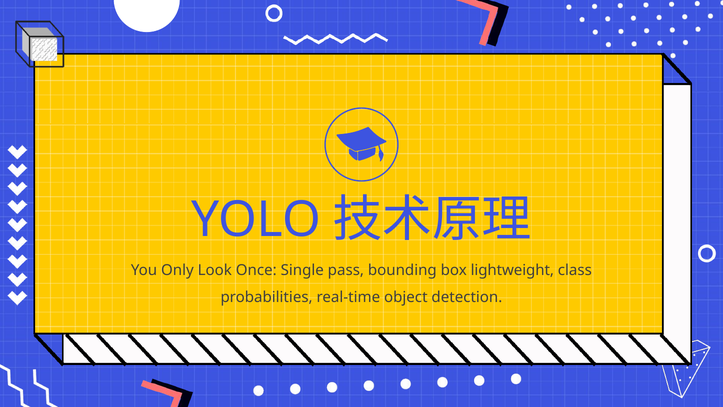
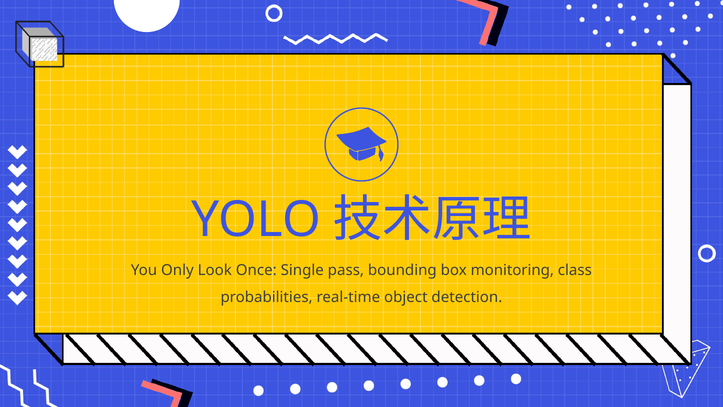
lightweight: lightweight -> monitoring
